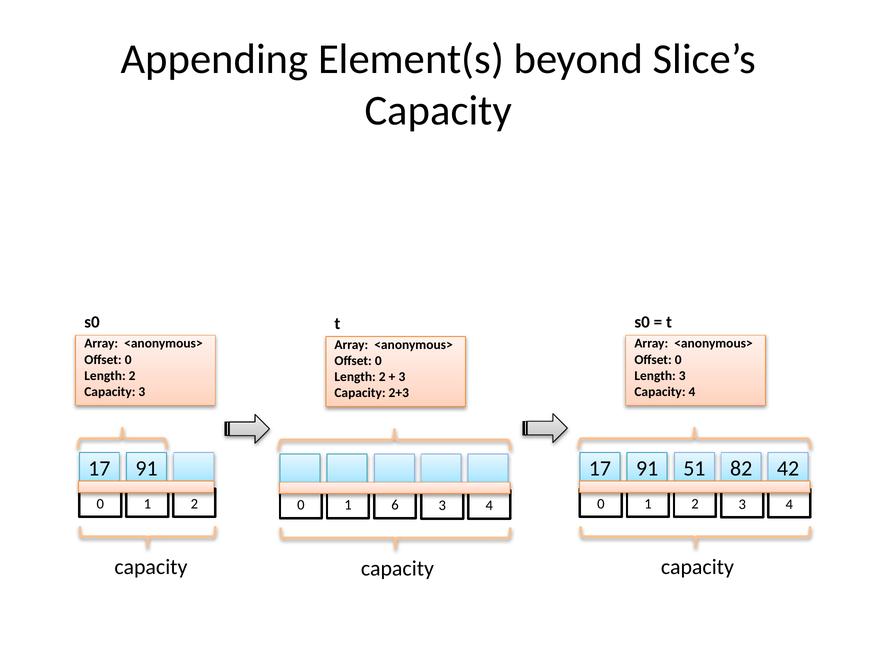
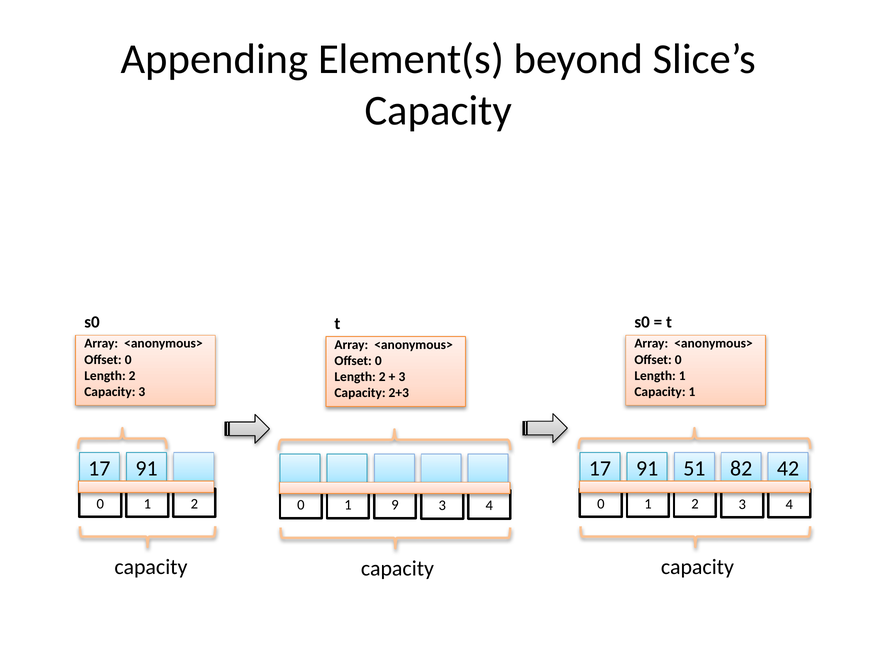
Length 3: 3 -> 1
4 at (692, 392): 4 -> 1
6: 6 -> 9
